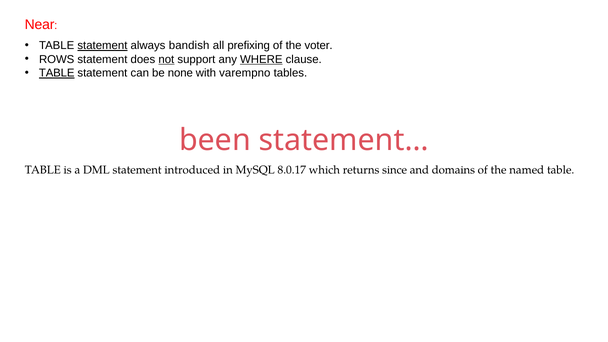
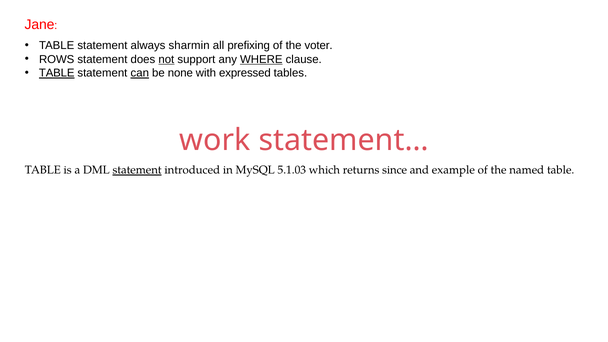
Near: Near -> Jane
statement at (102, 46) underline: present -> none
bandish: bandish -> sharmin
can underline: none -> present
varempno: varempno -> expressed
been: been -> work
statement at (137, 170) underline: none -> present
8.0.17: 8.0.17 -> 5.1.03
domains: domains -> example
